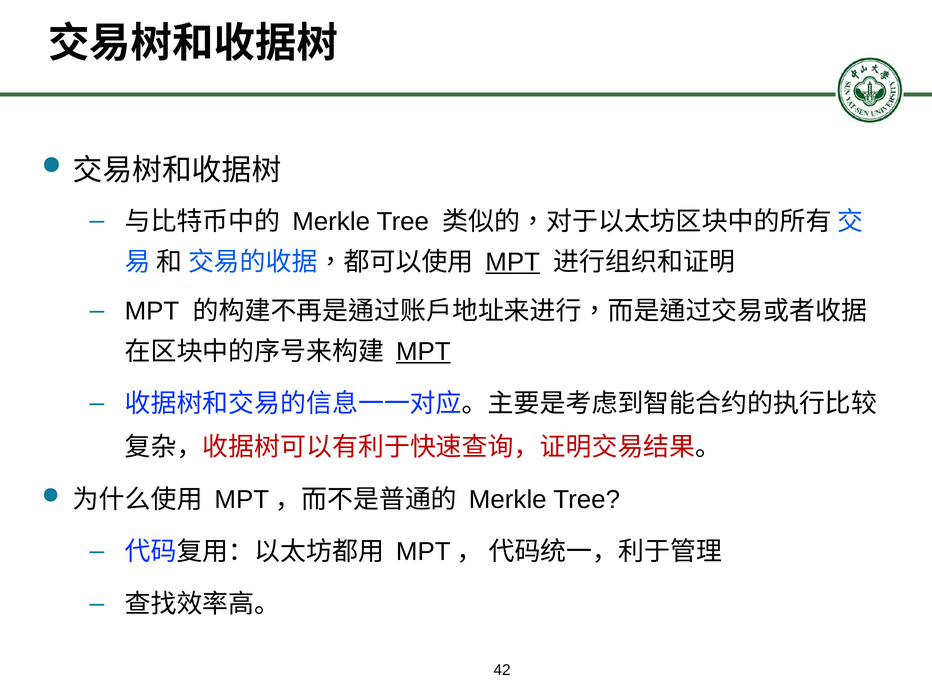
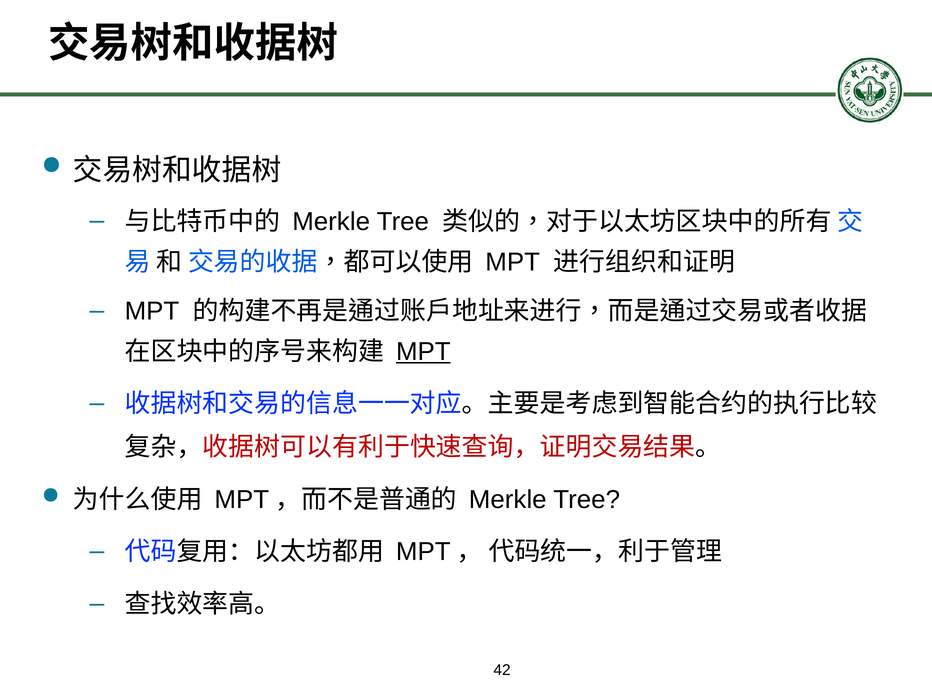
MPT at (513, 262) underline: present -> none
